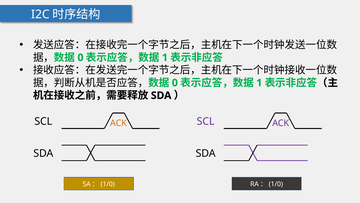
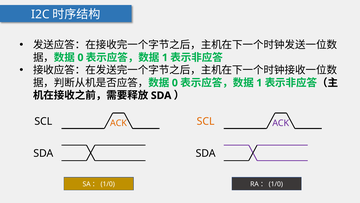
SCL at (206, 121) colour: purple -> orange
